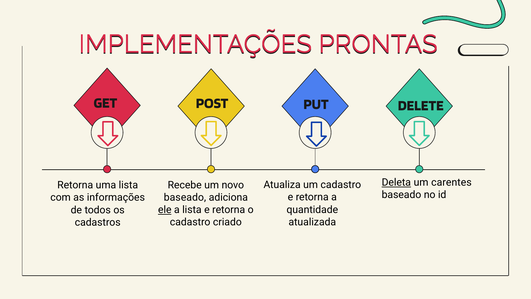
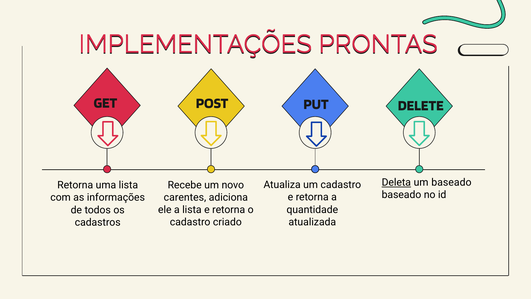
um carentes: carentes -> baseado
baseado at (185, 197): baseado -> carentes
ele underline: present -> none
